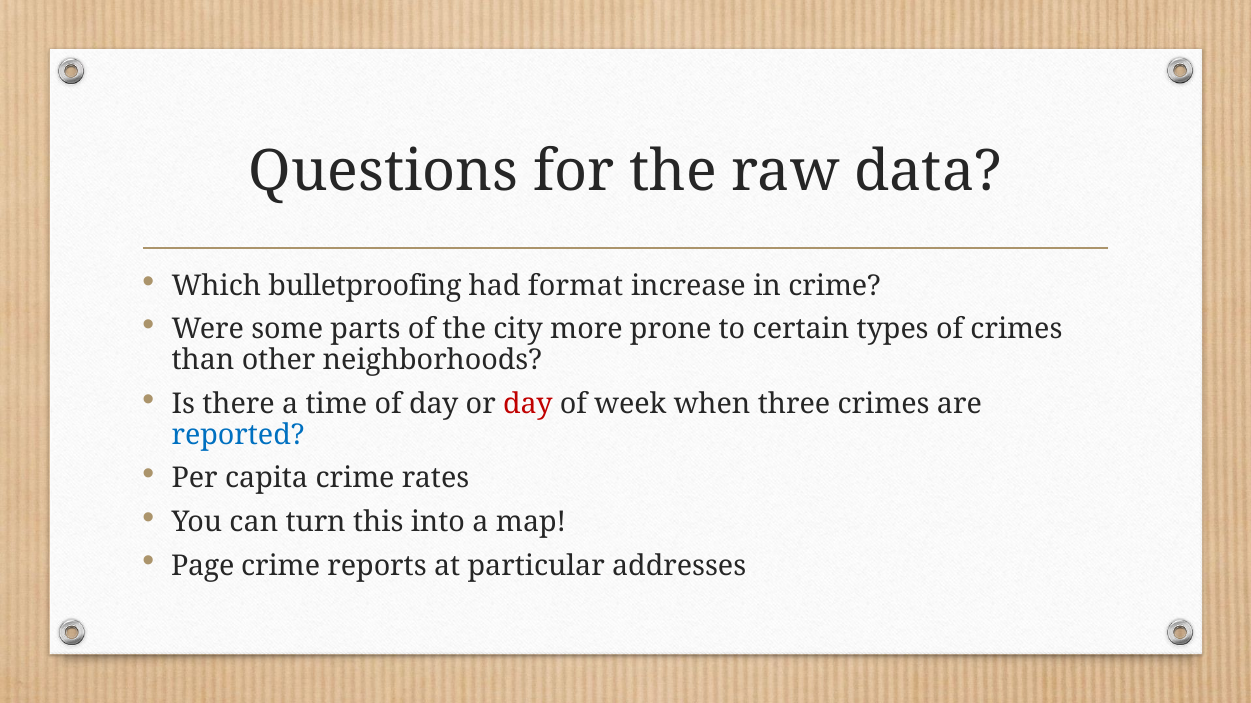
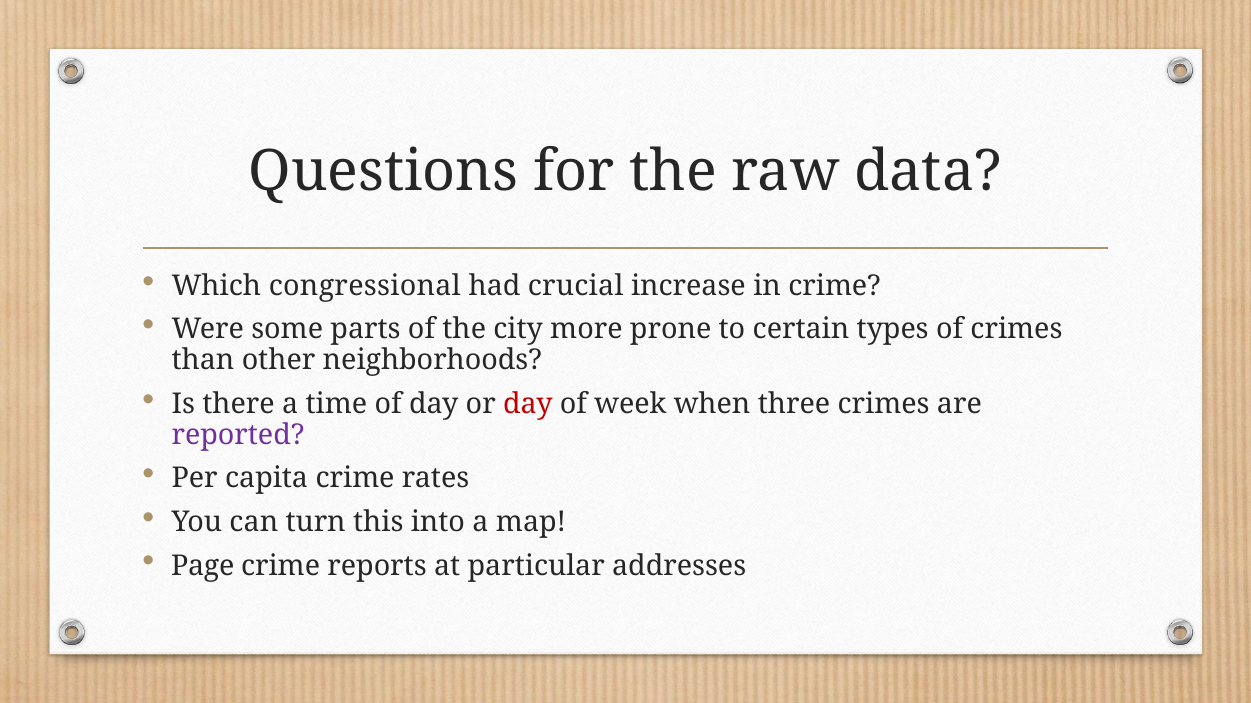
bulletproofing: bulletproofing -> congressional
format: format -> crucial
reported colour: blue -> purple
